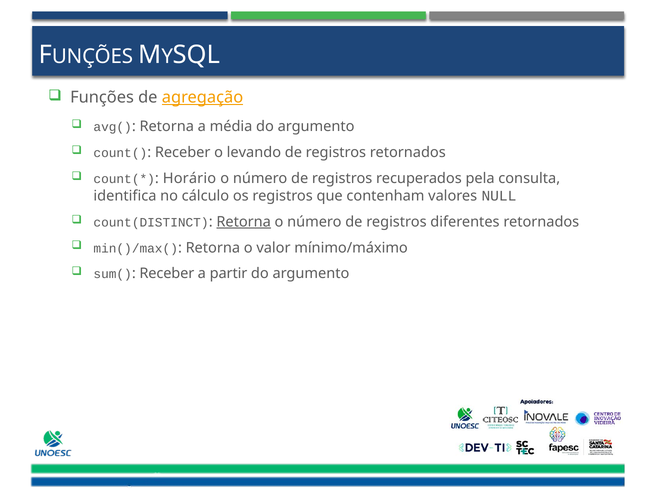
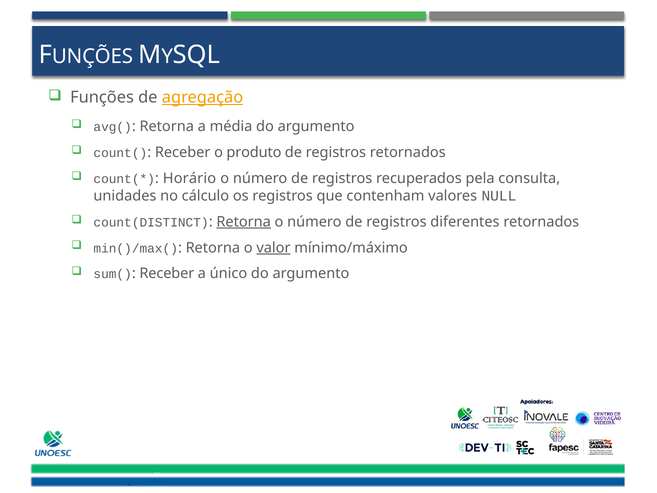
levando: levando -> produto
identifica: identifica -> unidades
valor underline: none -> present
partir: partir -> único
